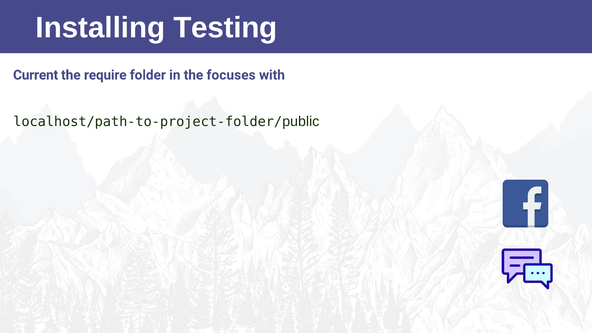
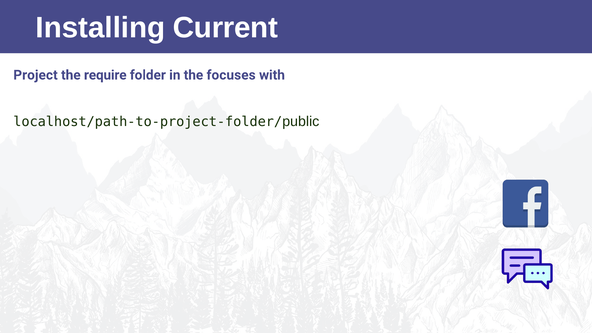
Testing: Testing -> Current
Current: Current -> Project
